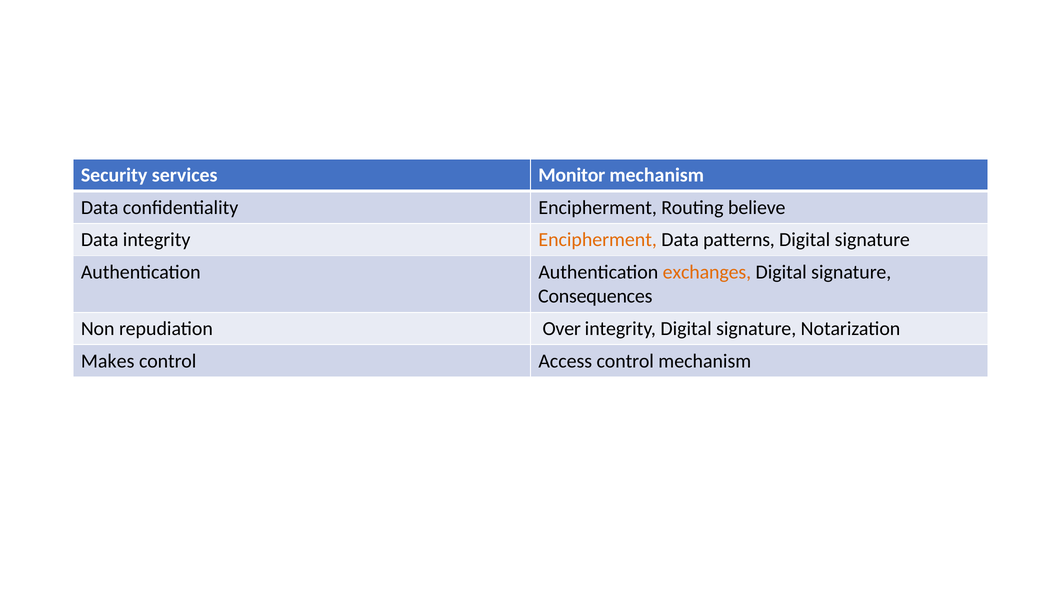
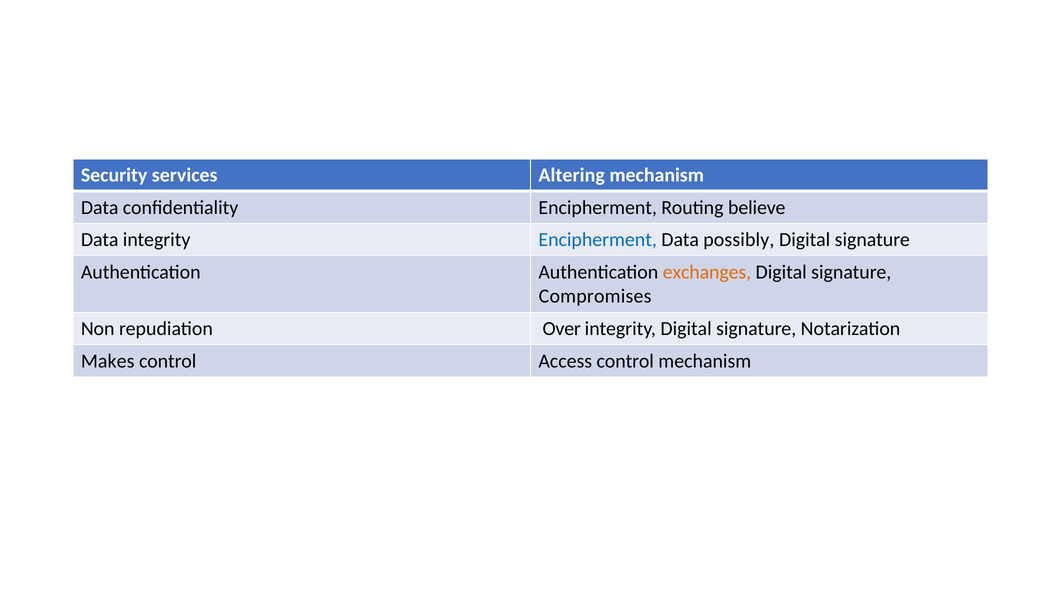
Monitor: Monitor -> Altering
Encipherment at (598, 240) colour: orange -> blue
patterns: patterns -> possibly
Consequences: Consequences -> Compromises
